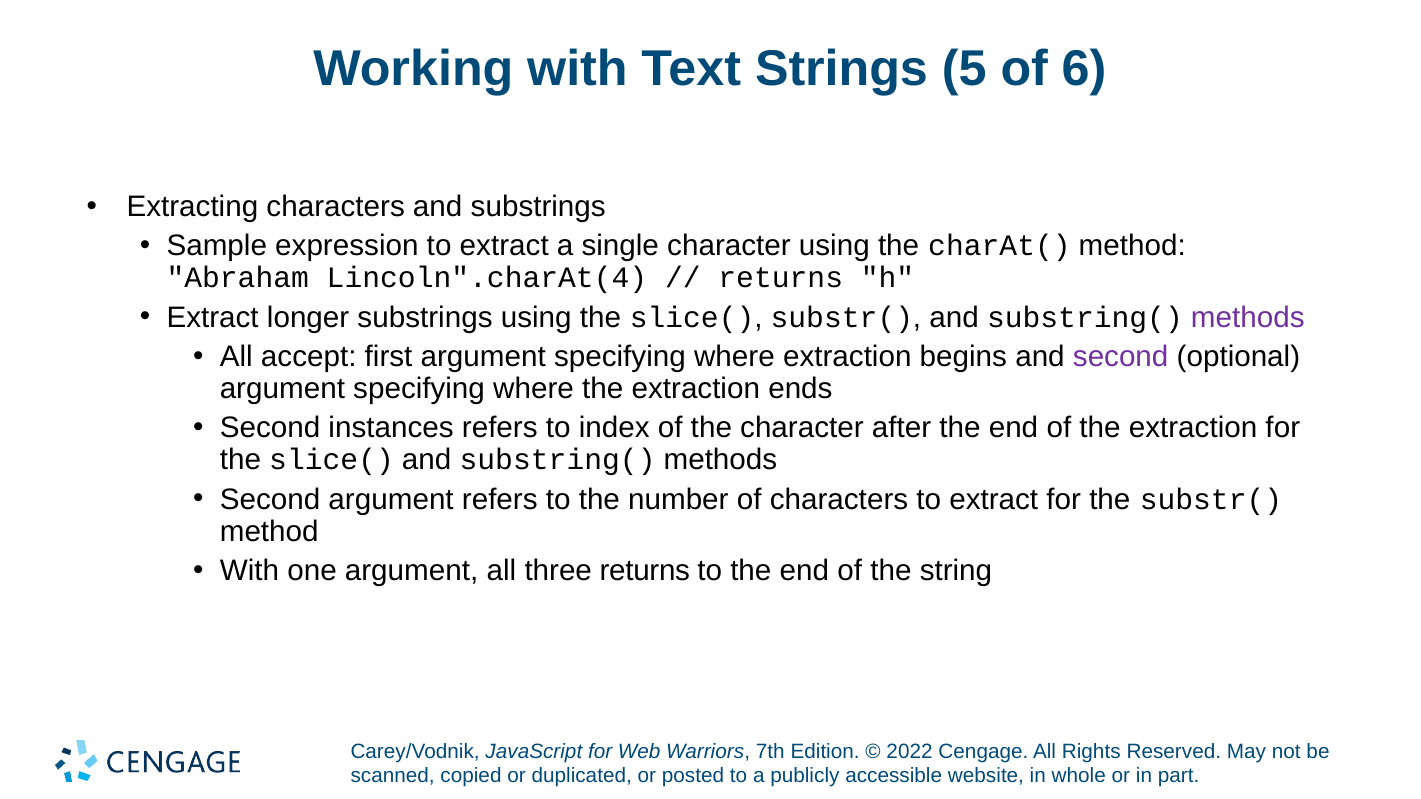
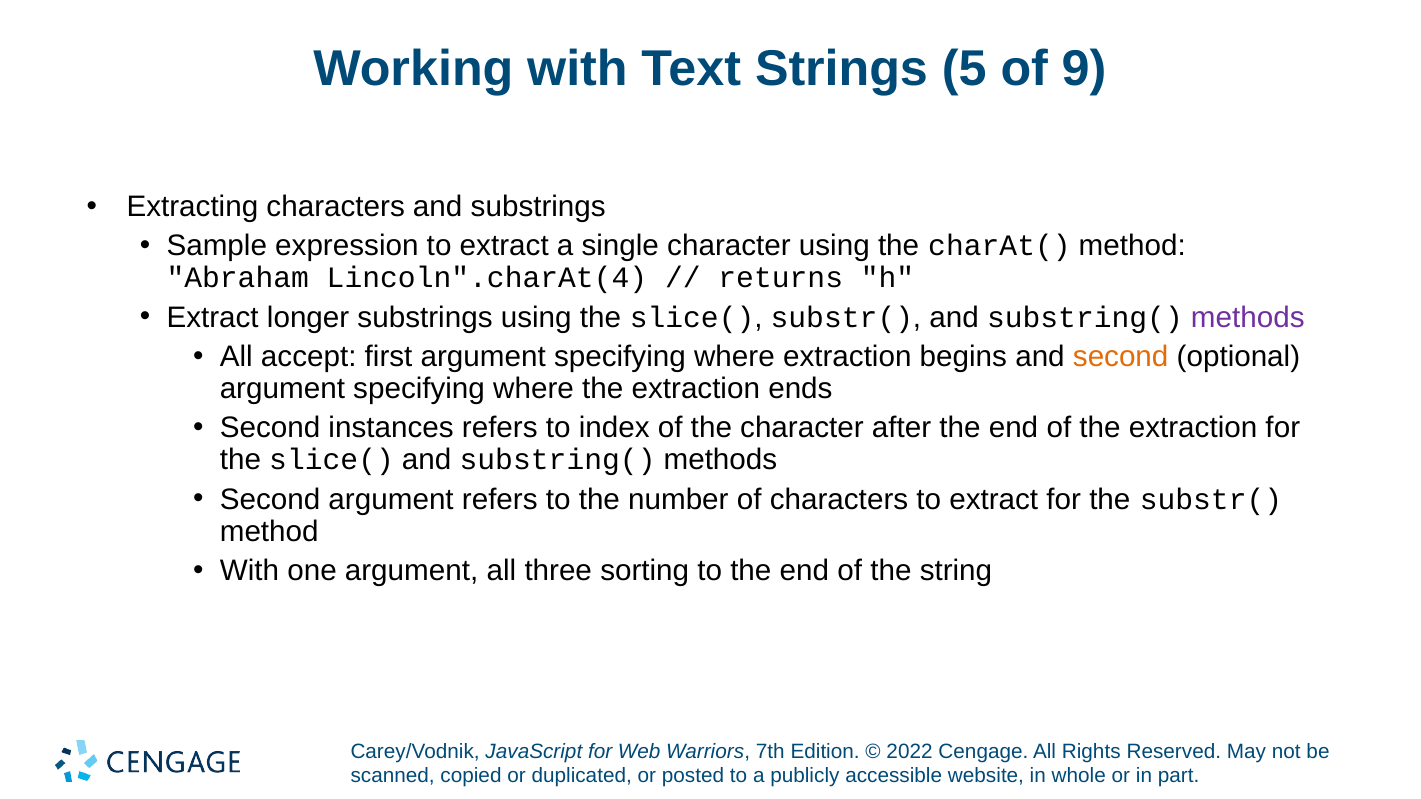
6: 6 -> 9
second at (1121, 357) colour: purple -> orange
three returns: returns -> sorting
